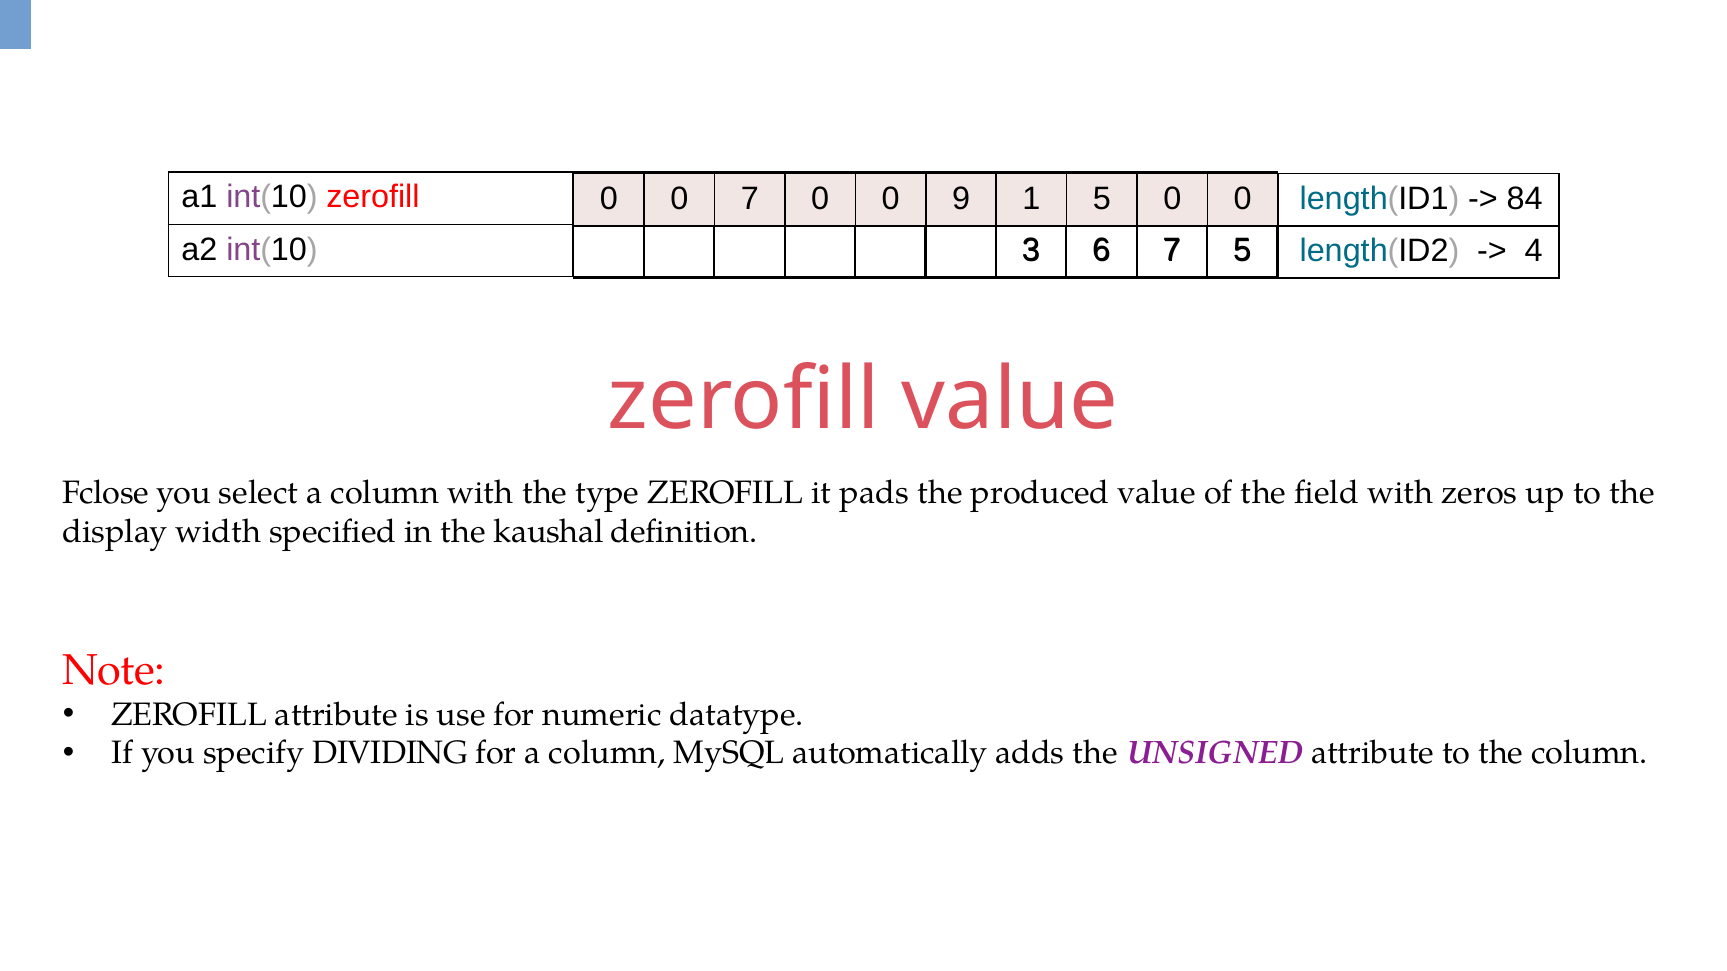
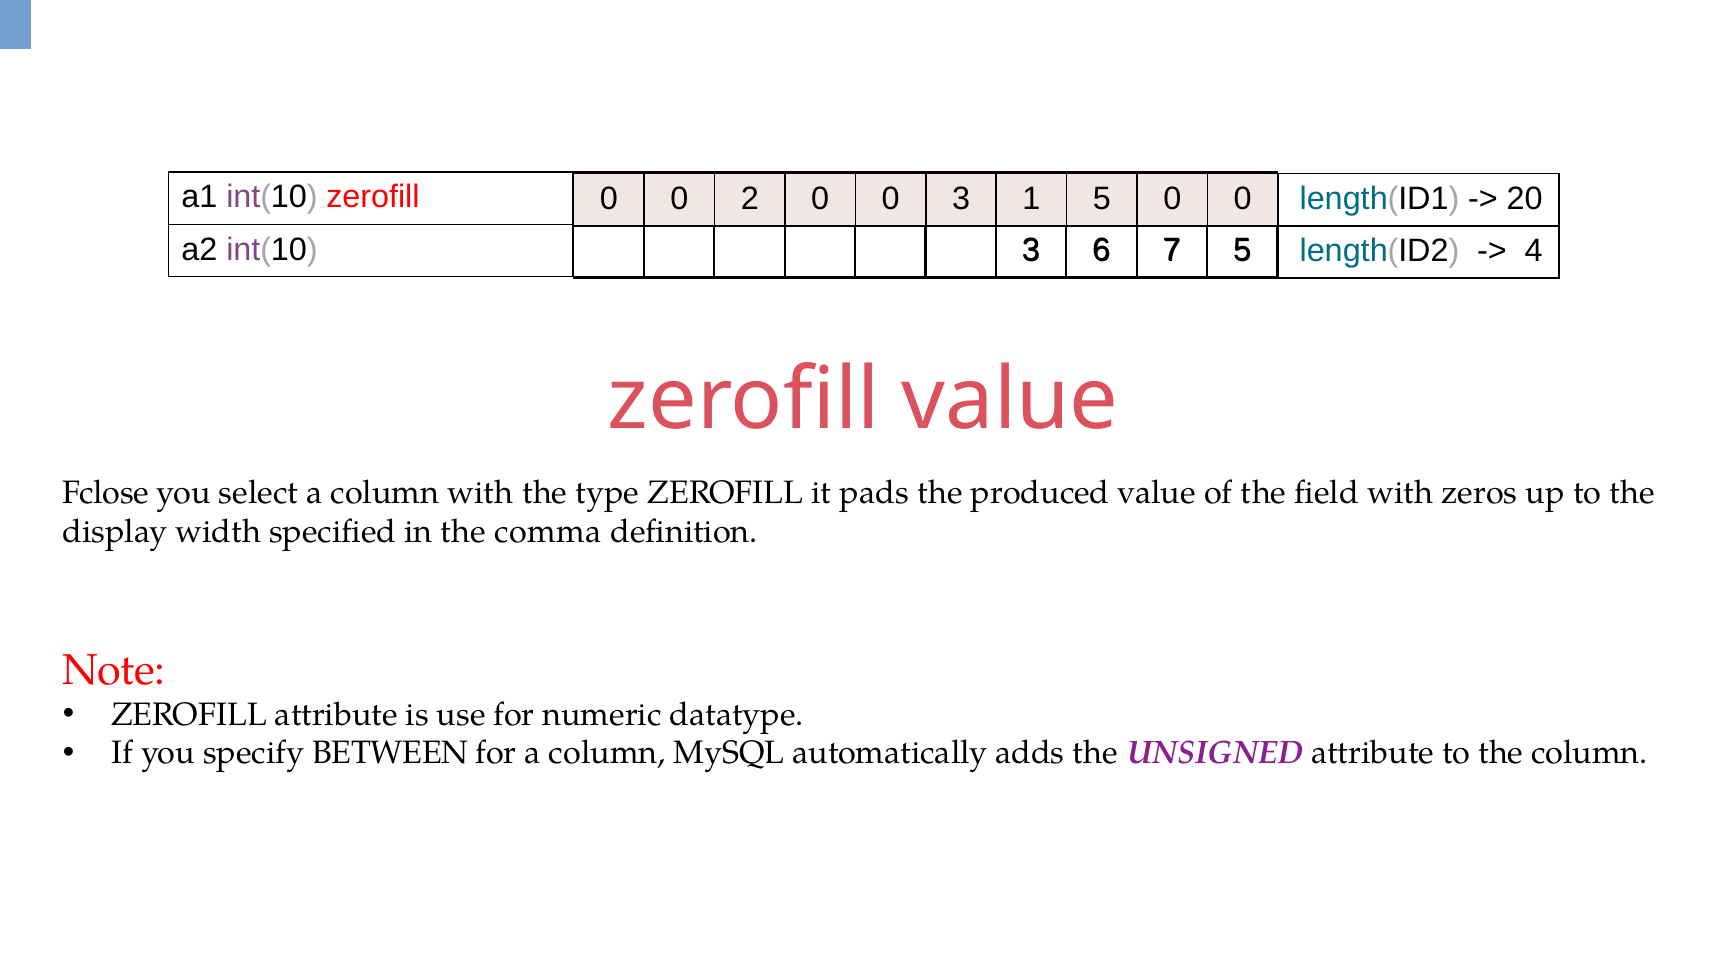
0 7: 7 -> 2
0 9: 9 -> 3
84: 84 -> 20
kaushal: kaushal -> comma
DIVIDING: DIVIDING -> BETWEEN
